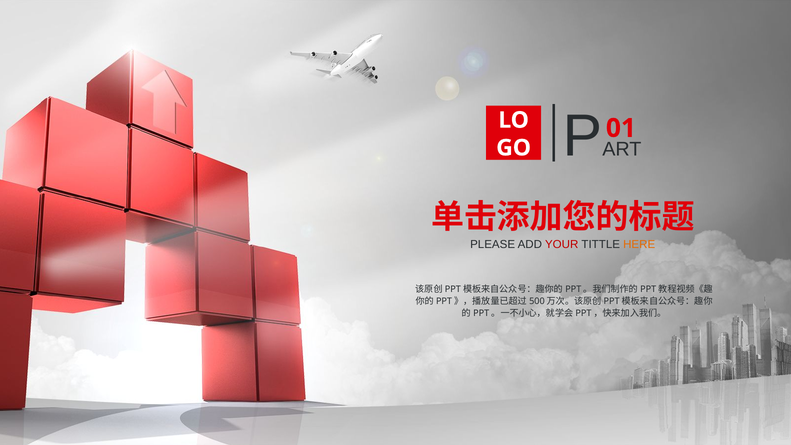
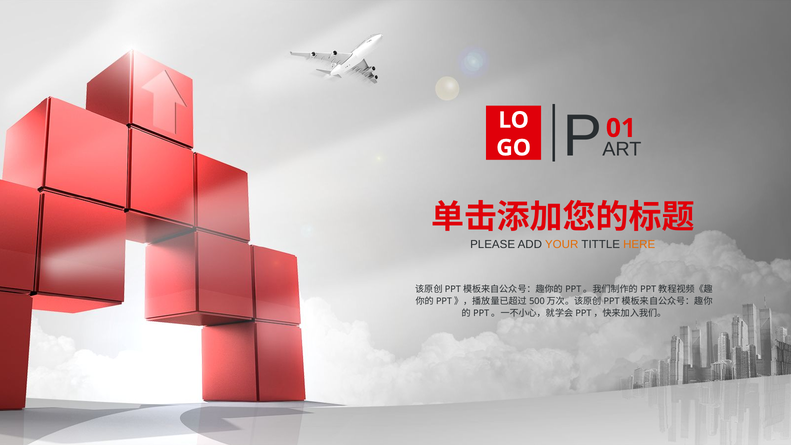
YOUR colour: red -> orange
